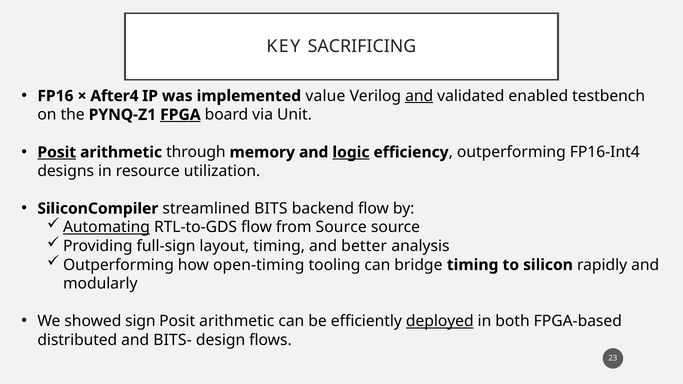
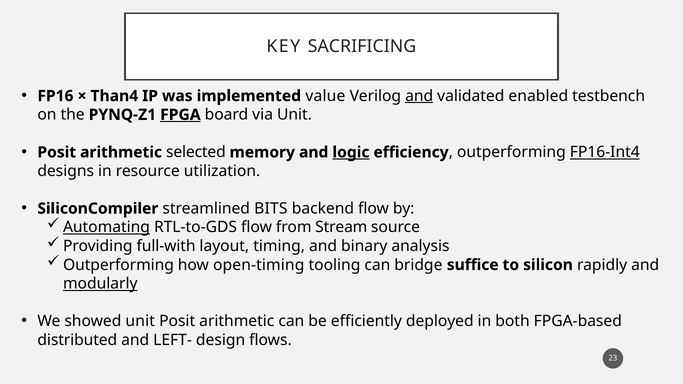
After4: After4 -> Than4
Posit at (57, 152) underline: present -> none
through: through -> selected
FP16-Int4 underline: none -> present
from Source: Source -> Stream
full-sign: full-sign -> full-with
better: better -> binary
bridge timing: timing -> suffice
modularly underline: none -> present
showed sign: sign -> unit
deployed underline: present -> none
BITS-: BITS- -> LEFT-
